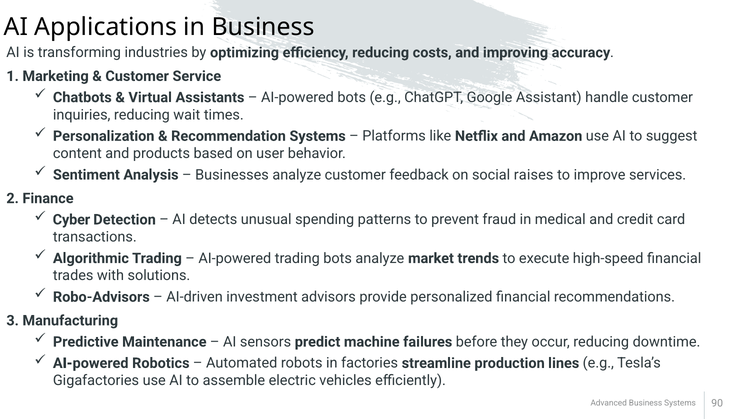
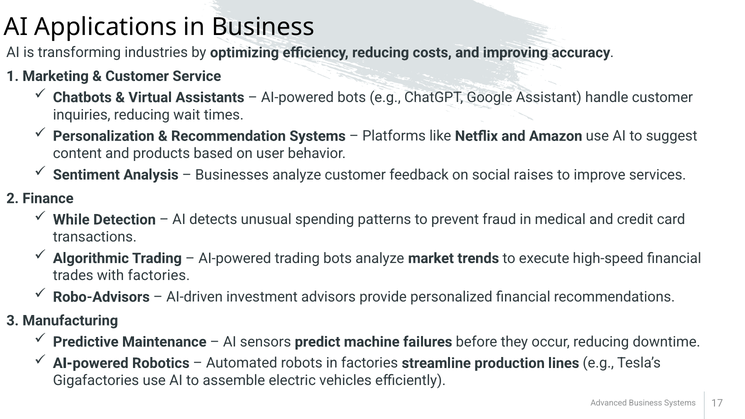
Cyber: Cyber -> While
with solutions: solutions -> factories
90: 90 -> 17
